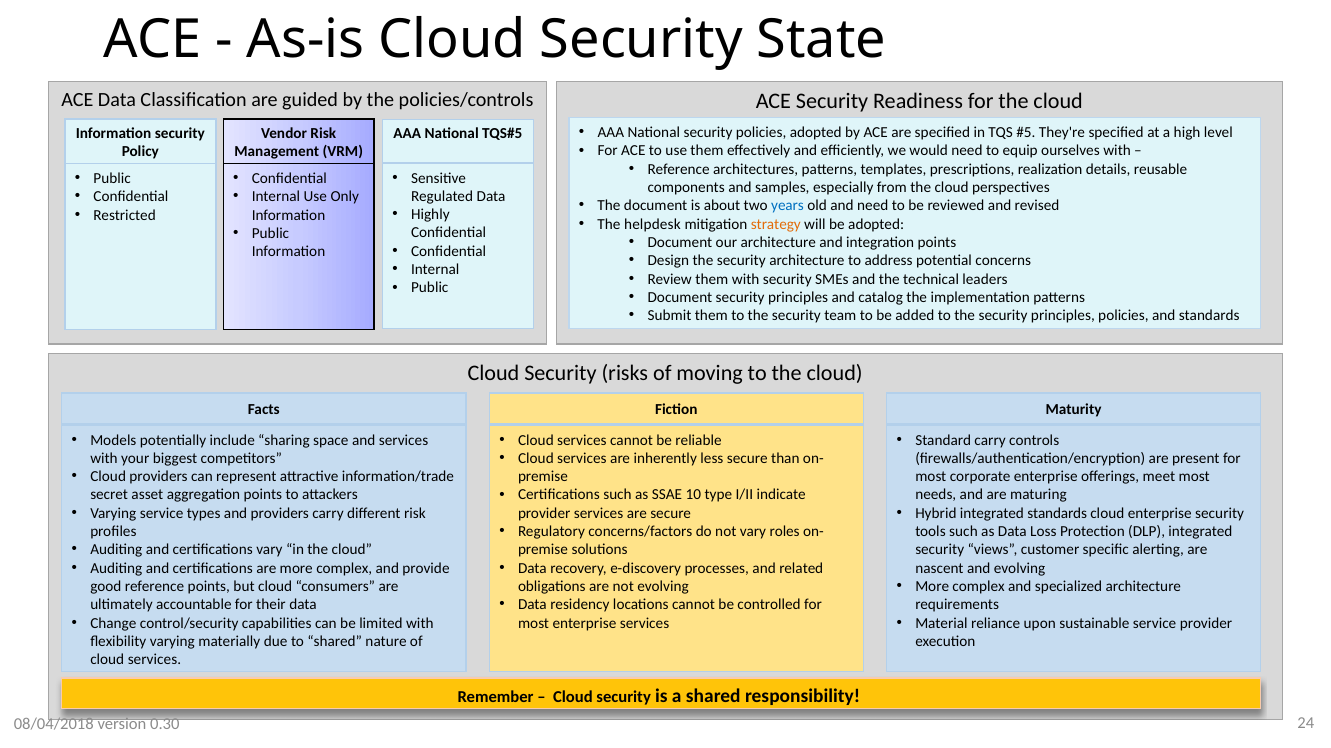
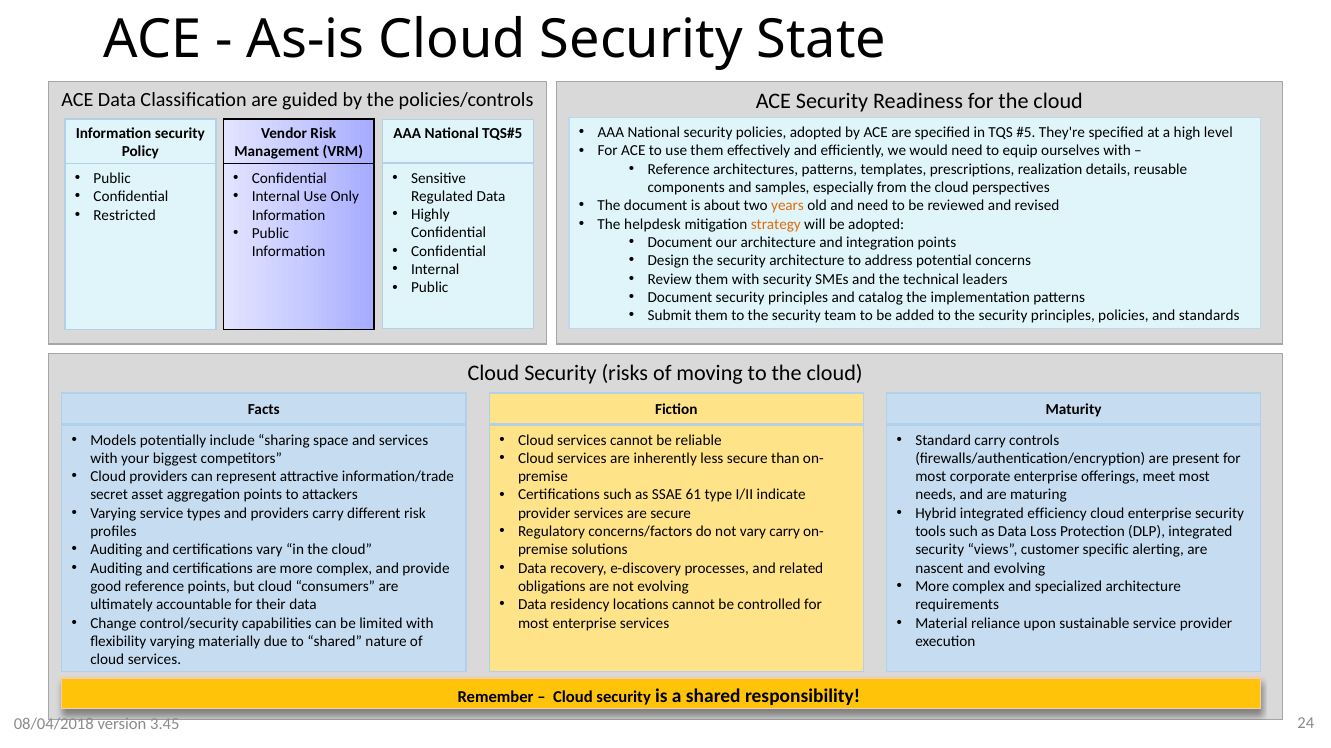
years colour: blue -> orange
10: 10 -> 61
integrated standards: standards -> efficiency
vary roles: roles -> carry
0.30: 0.30 -> 3.45
